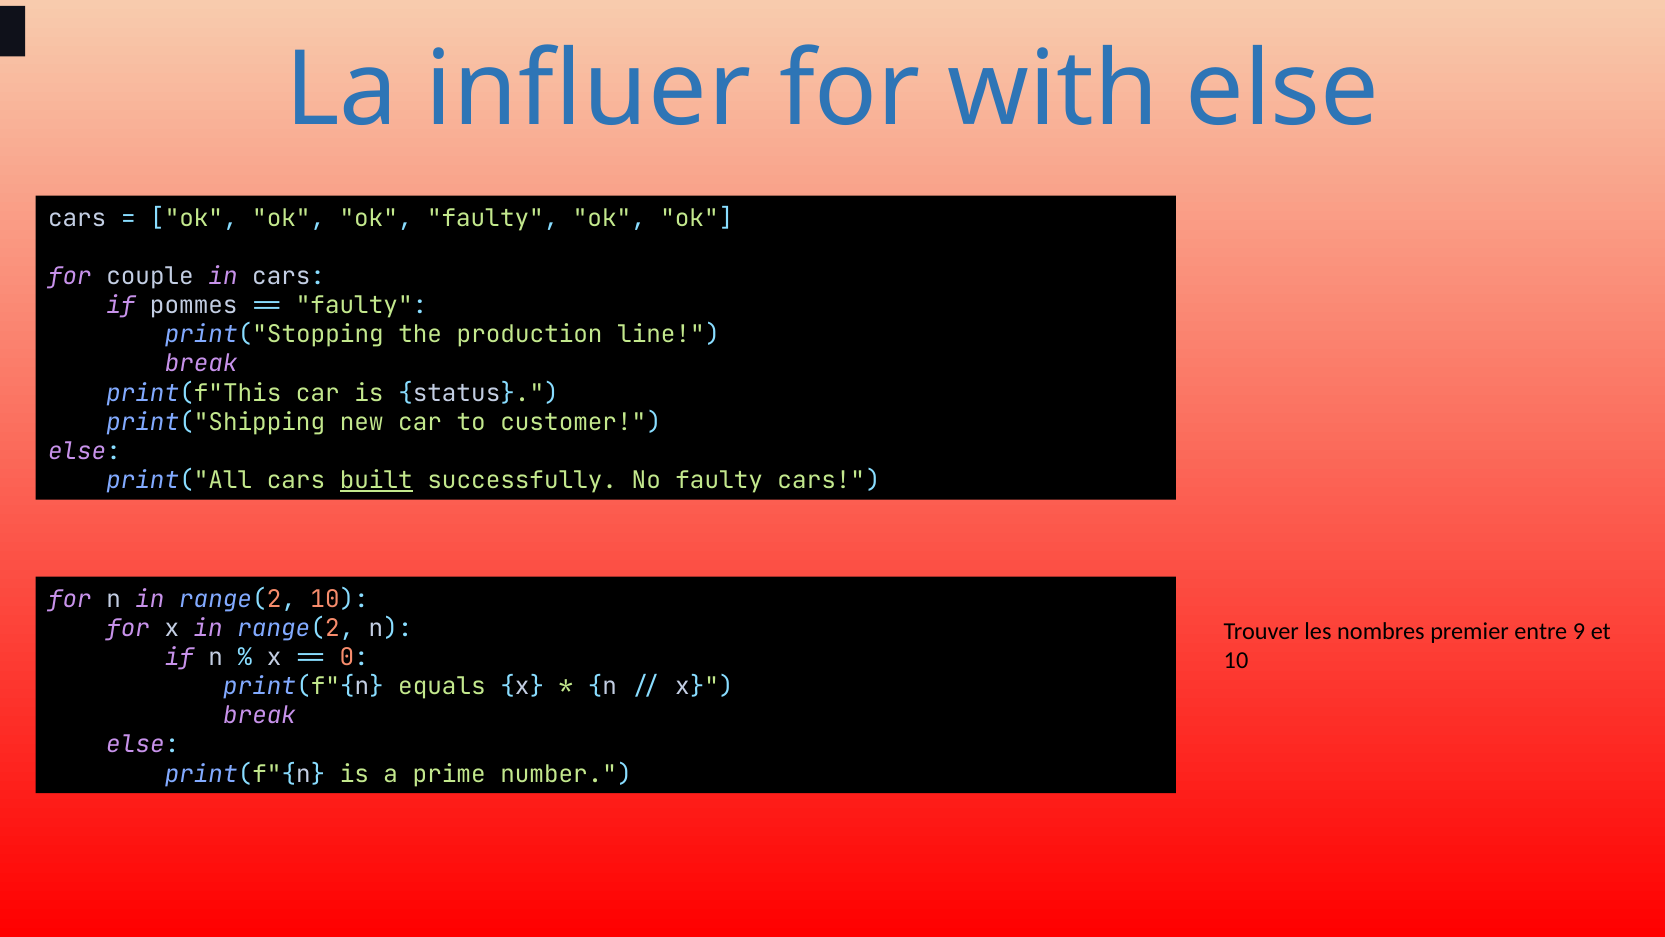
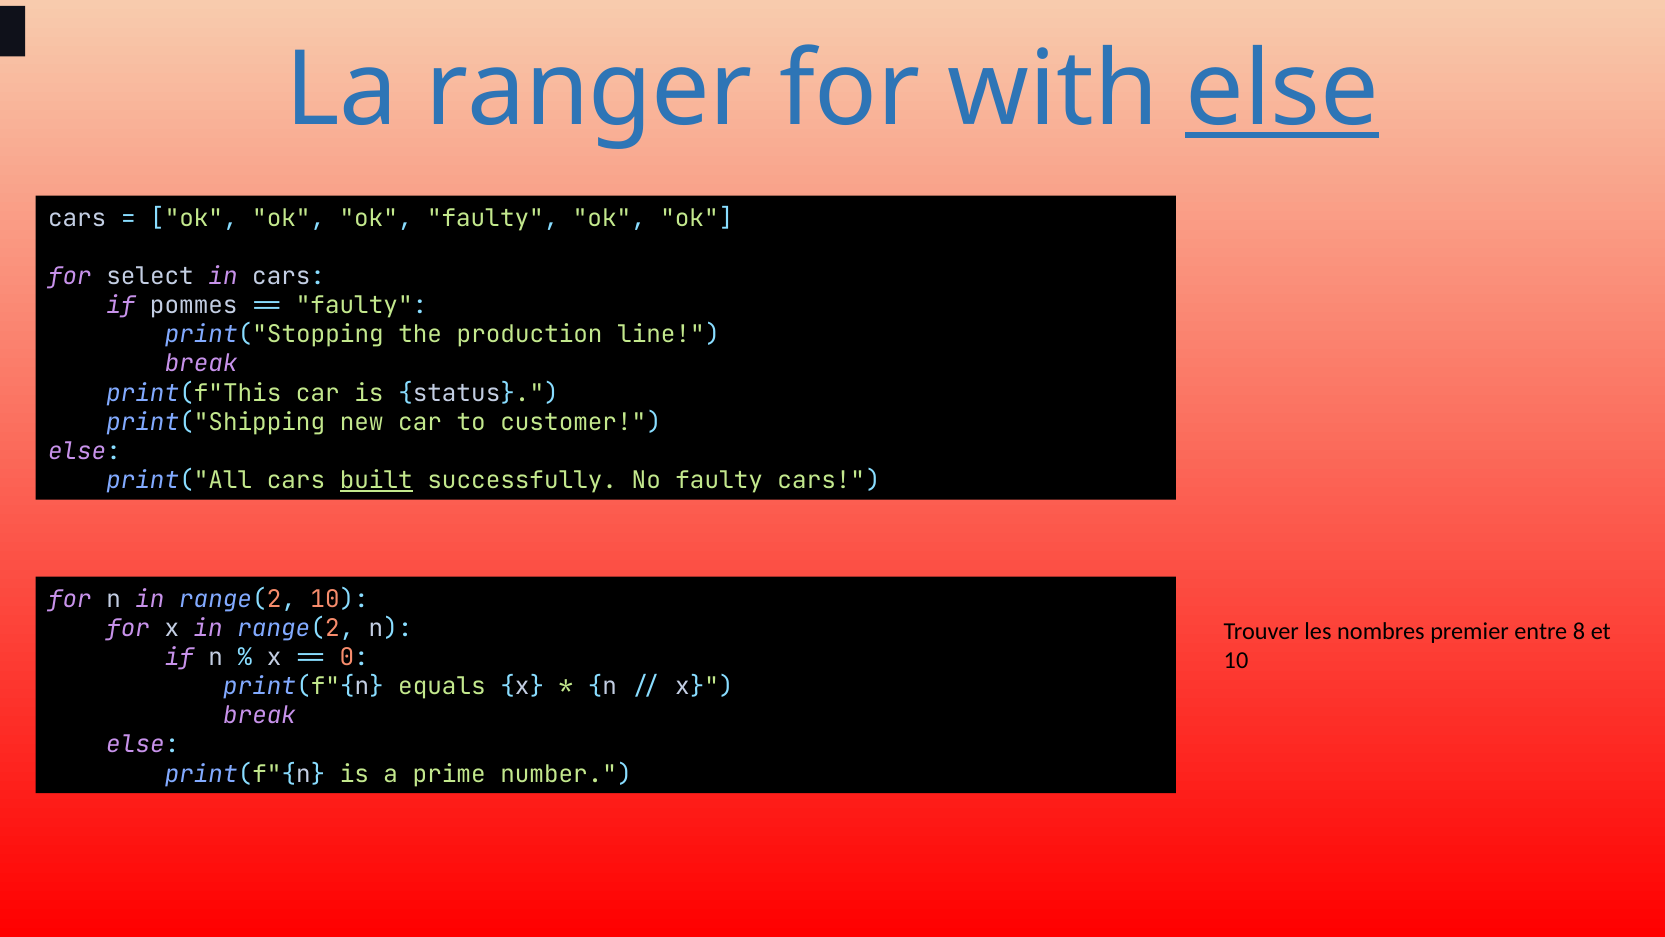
influer: influer -> ranger
else at (1282, 90) underline: none -> present
couple: couple -> select
9: 9 -> 8
